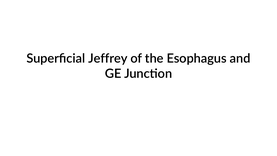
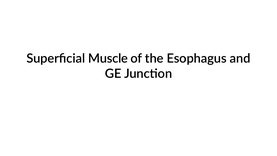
Jeffrey: Jeffrey -> Muscle
